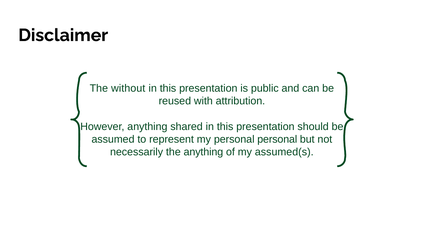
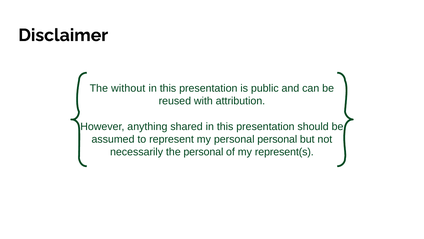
the anything: anything -> personal
assumed(s: assumed(s -> represent(s
